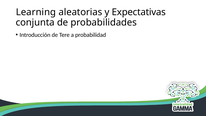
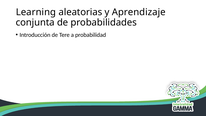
Expectativas: Expectativas -> Aprendizaje
